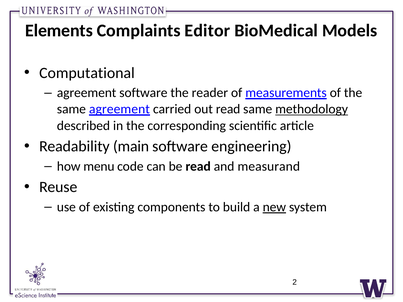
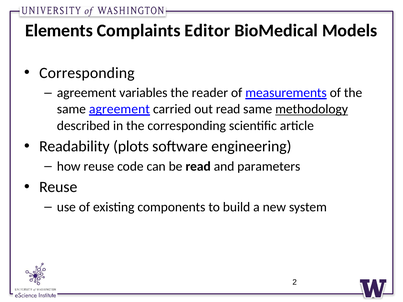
Computational at (87, 73): Computational -> Corresponding
agreement software: software -> variables
main: main -> plots
how menu: menu -> reuse
measurand: measurand -> parameters
new underline: present -> none
